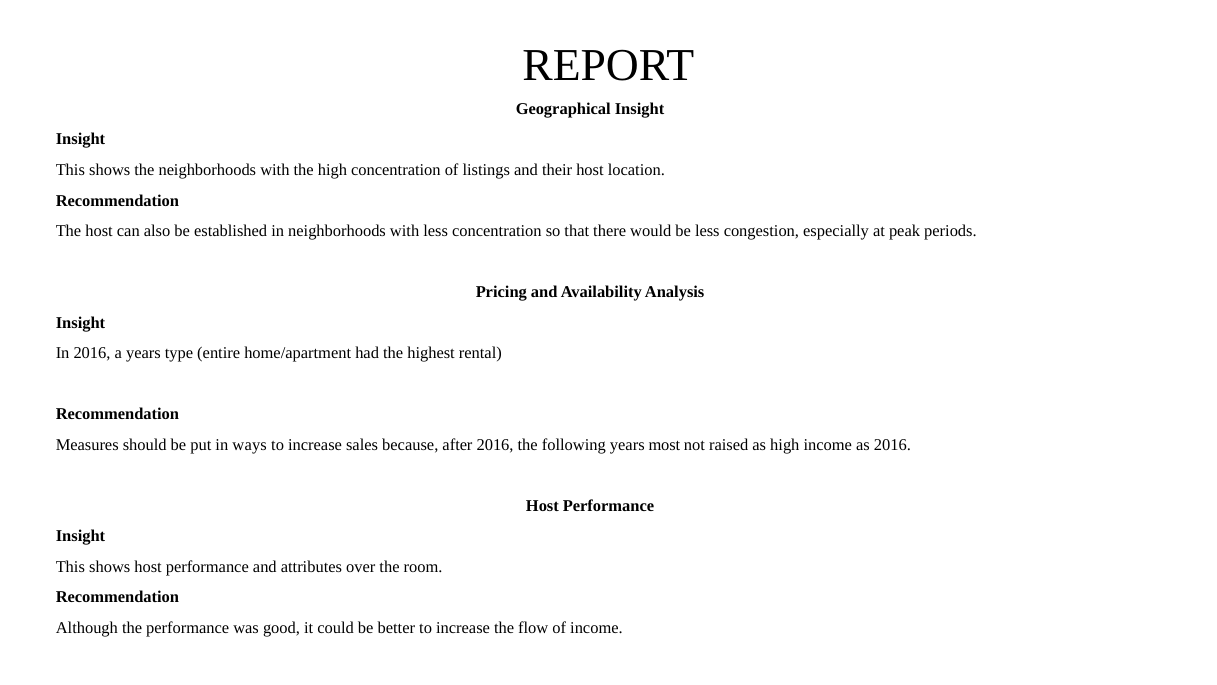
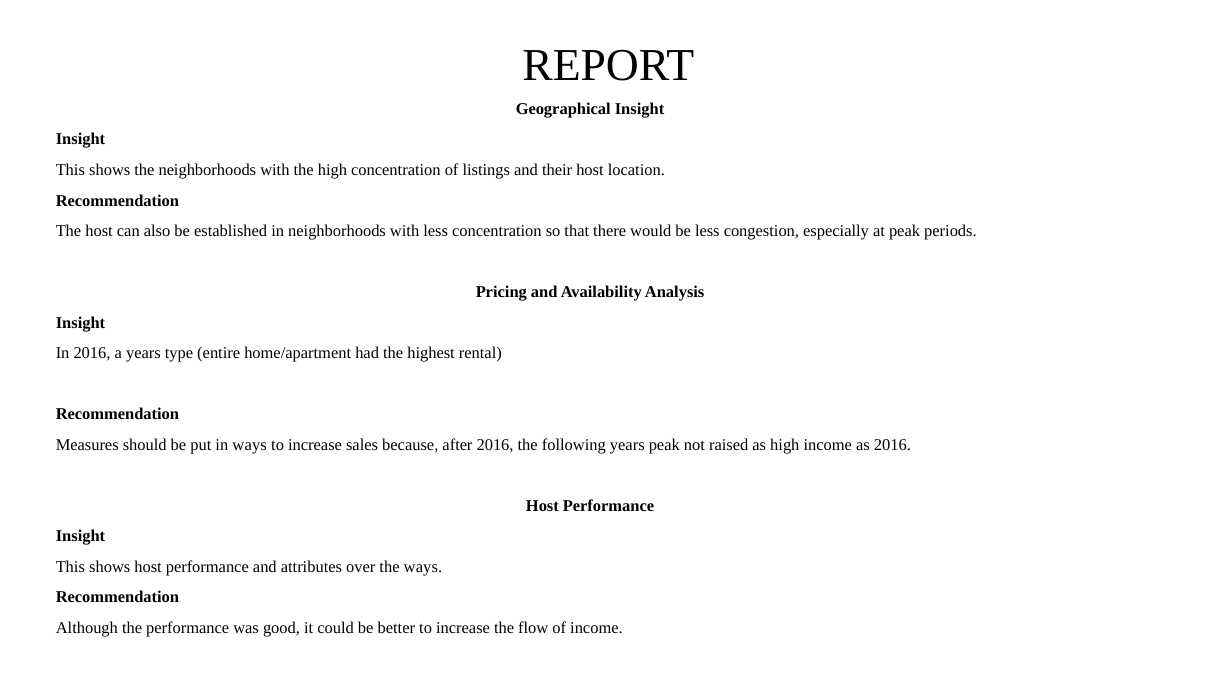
years most: most -> peak
the room: room -> ways
